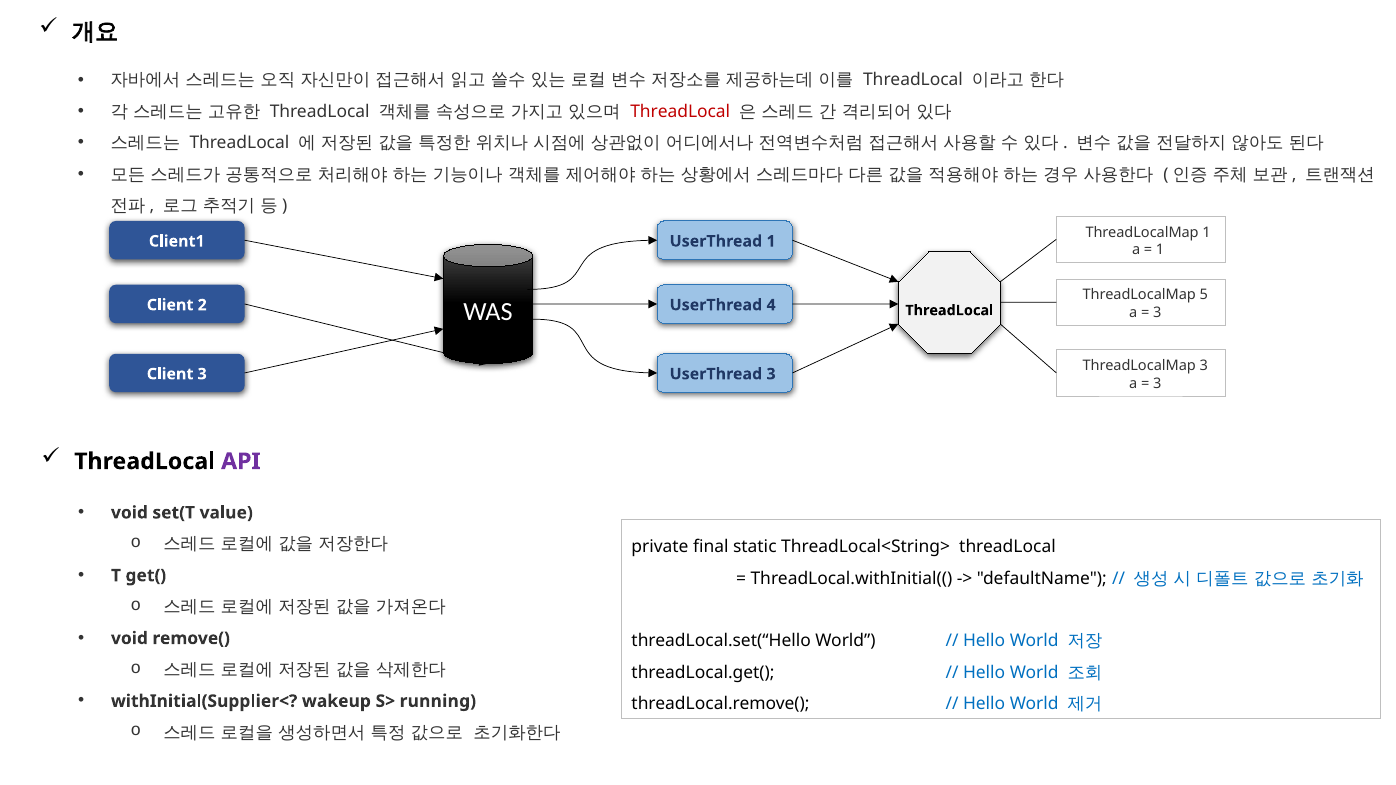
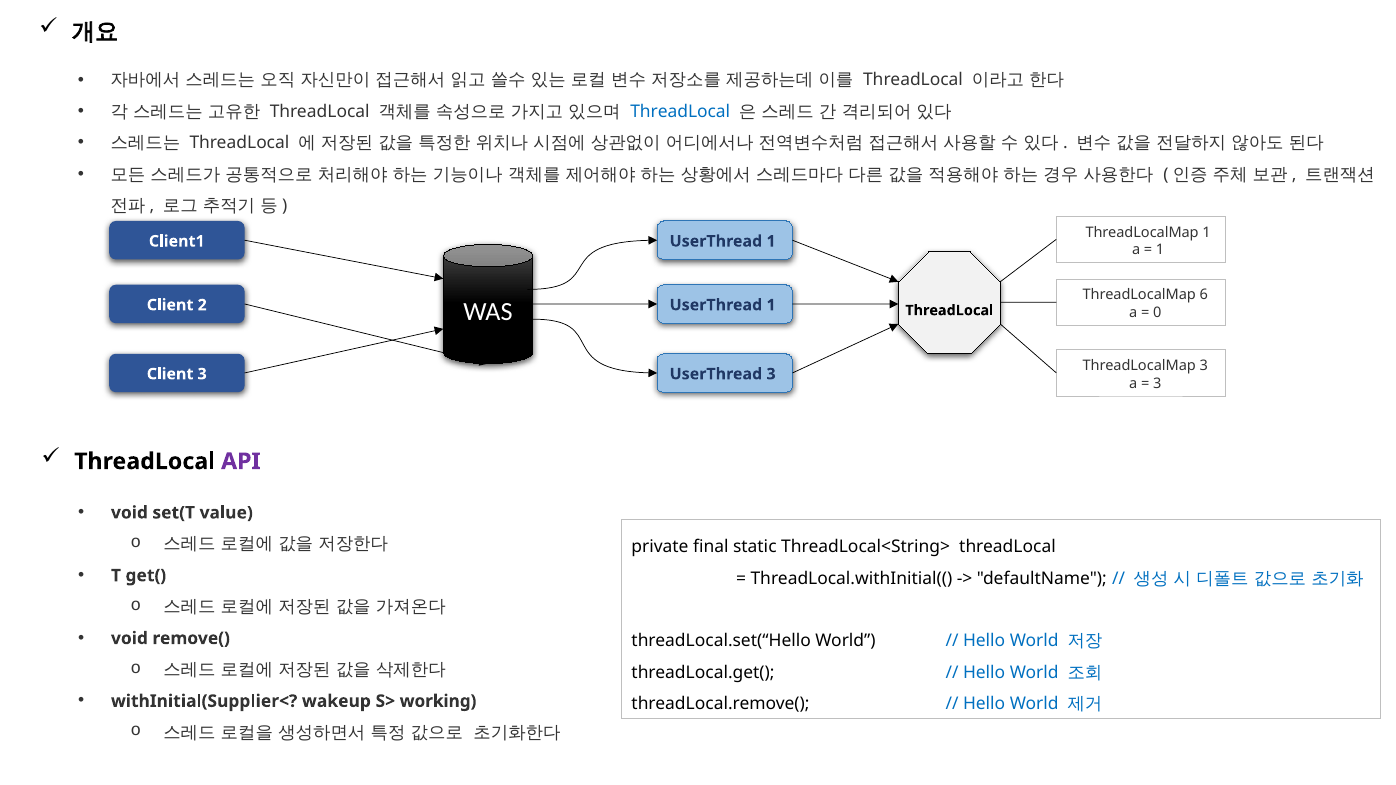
ThreadLocal at (680, 112) colour: red -> blue
5: 5 -> 6
4 at (771, 305): 4 -> 1
3 at (1157, 313): 3 -> 0
running: running -> working
